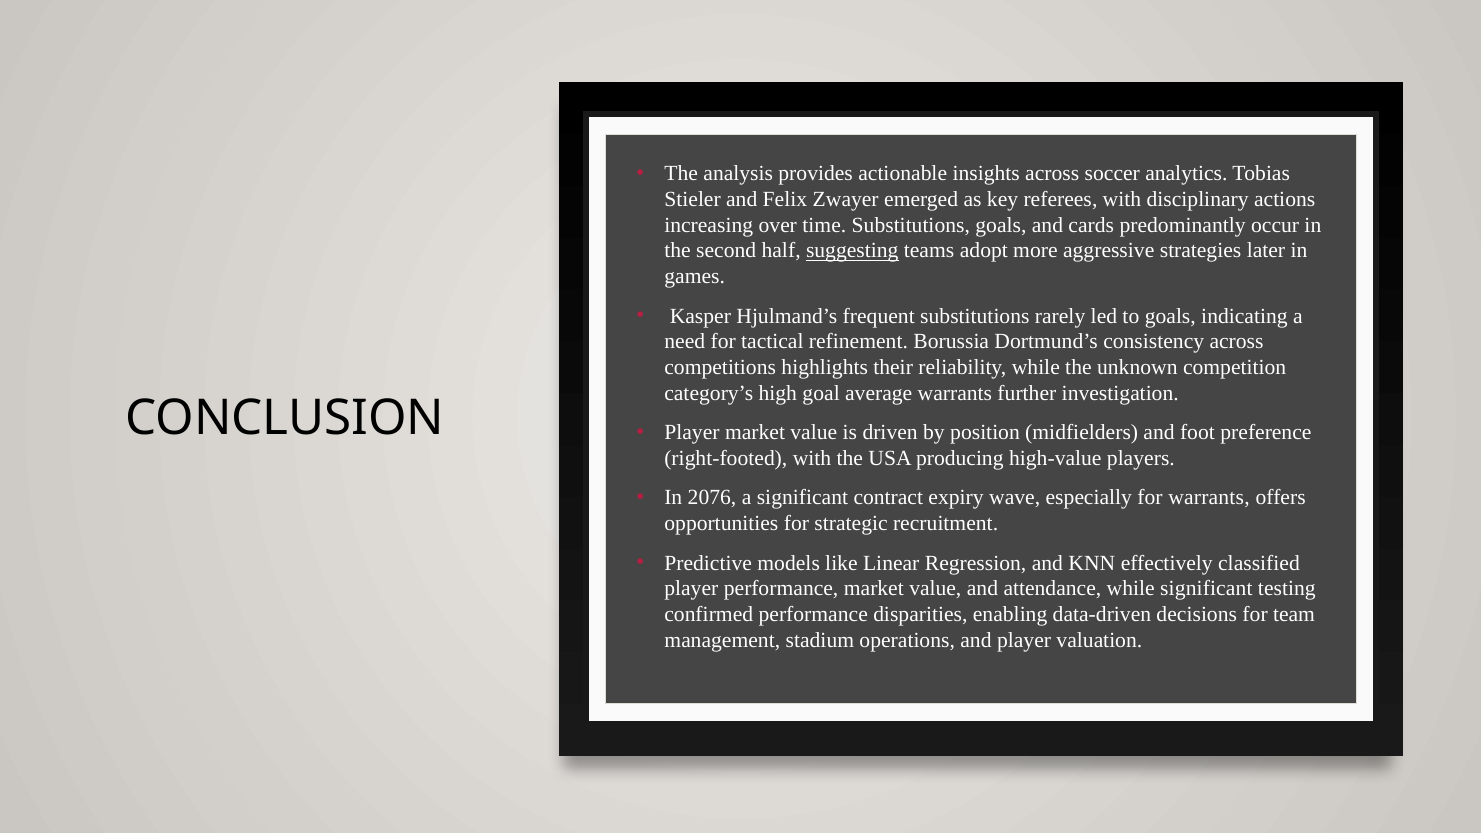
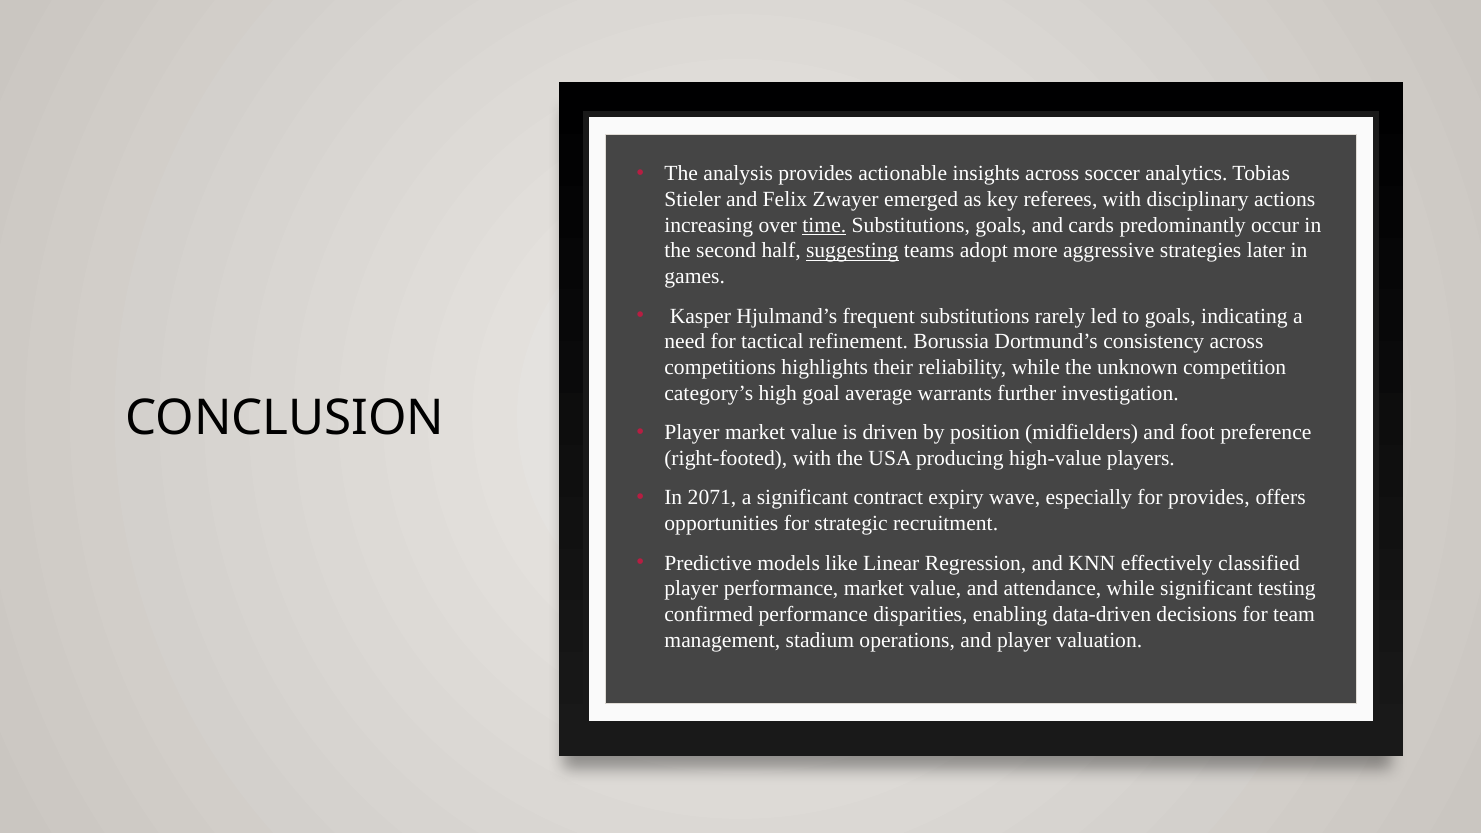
time underline: none -> present
2076: 2076 -> 2071
for warrants: warrants -> provides
